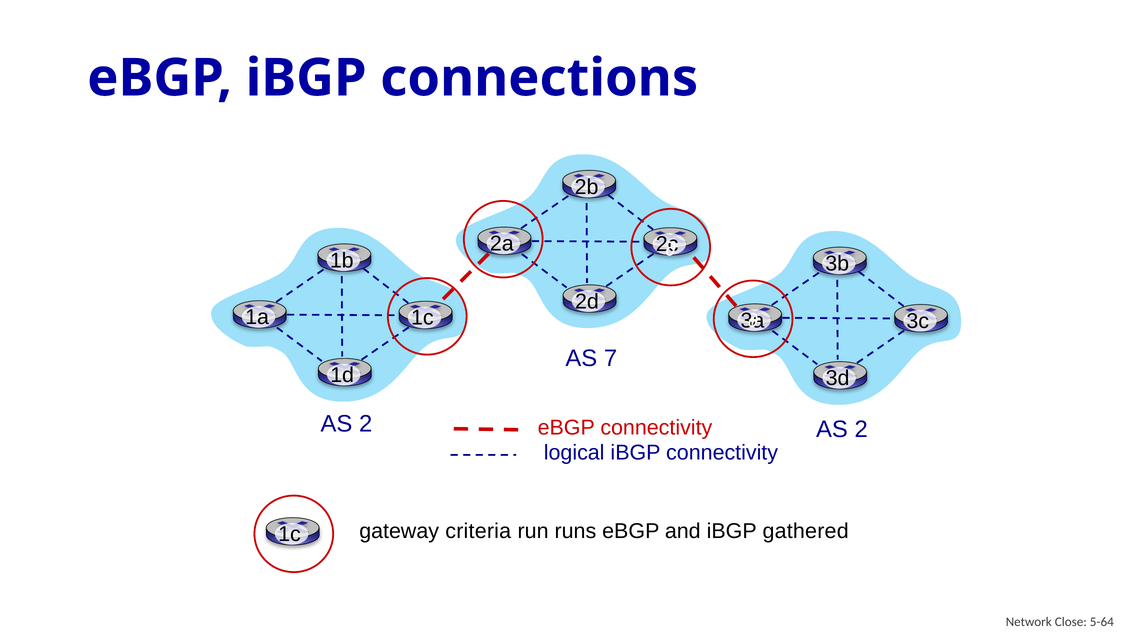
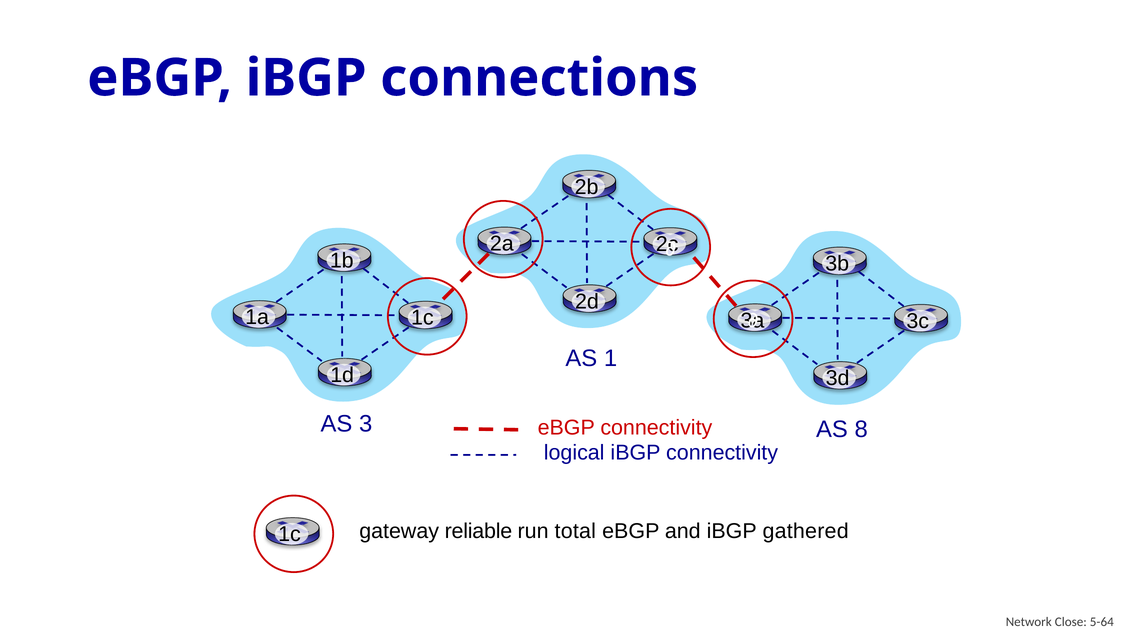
7: 7 -> 1
2 at (366, 424): 2 -> 3
2 at (861, 430): 2 -> 8
criteria: criteria -> reliable
runs: runs -> total
